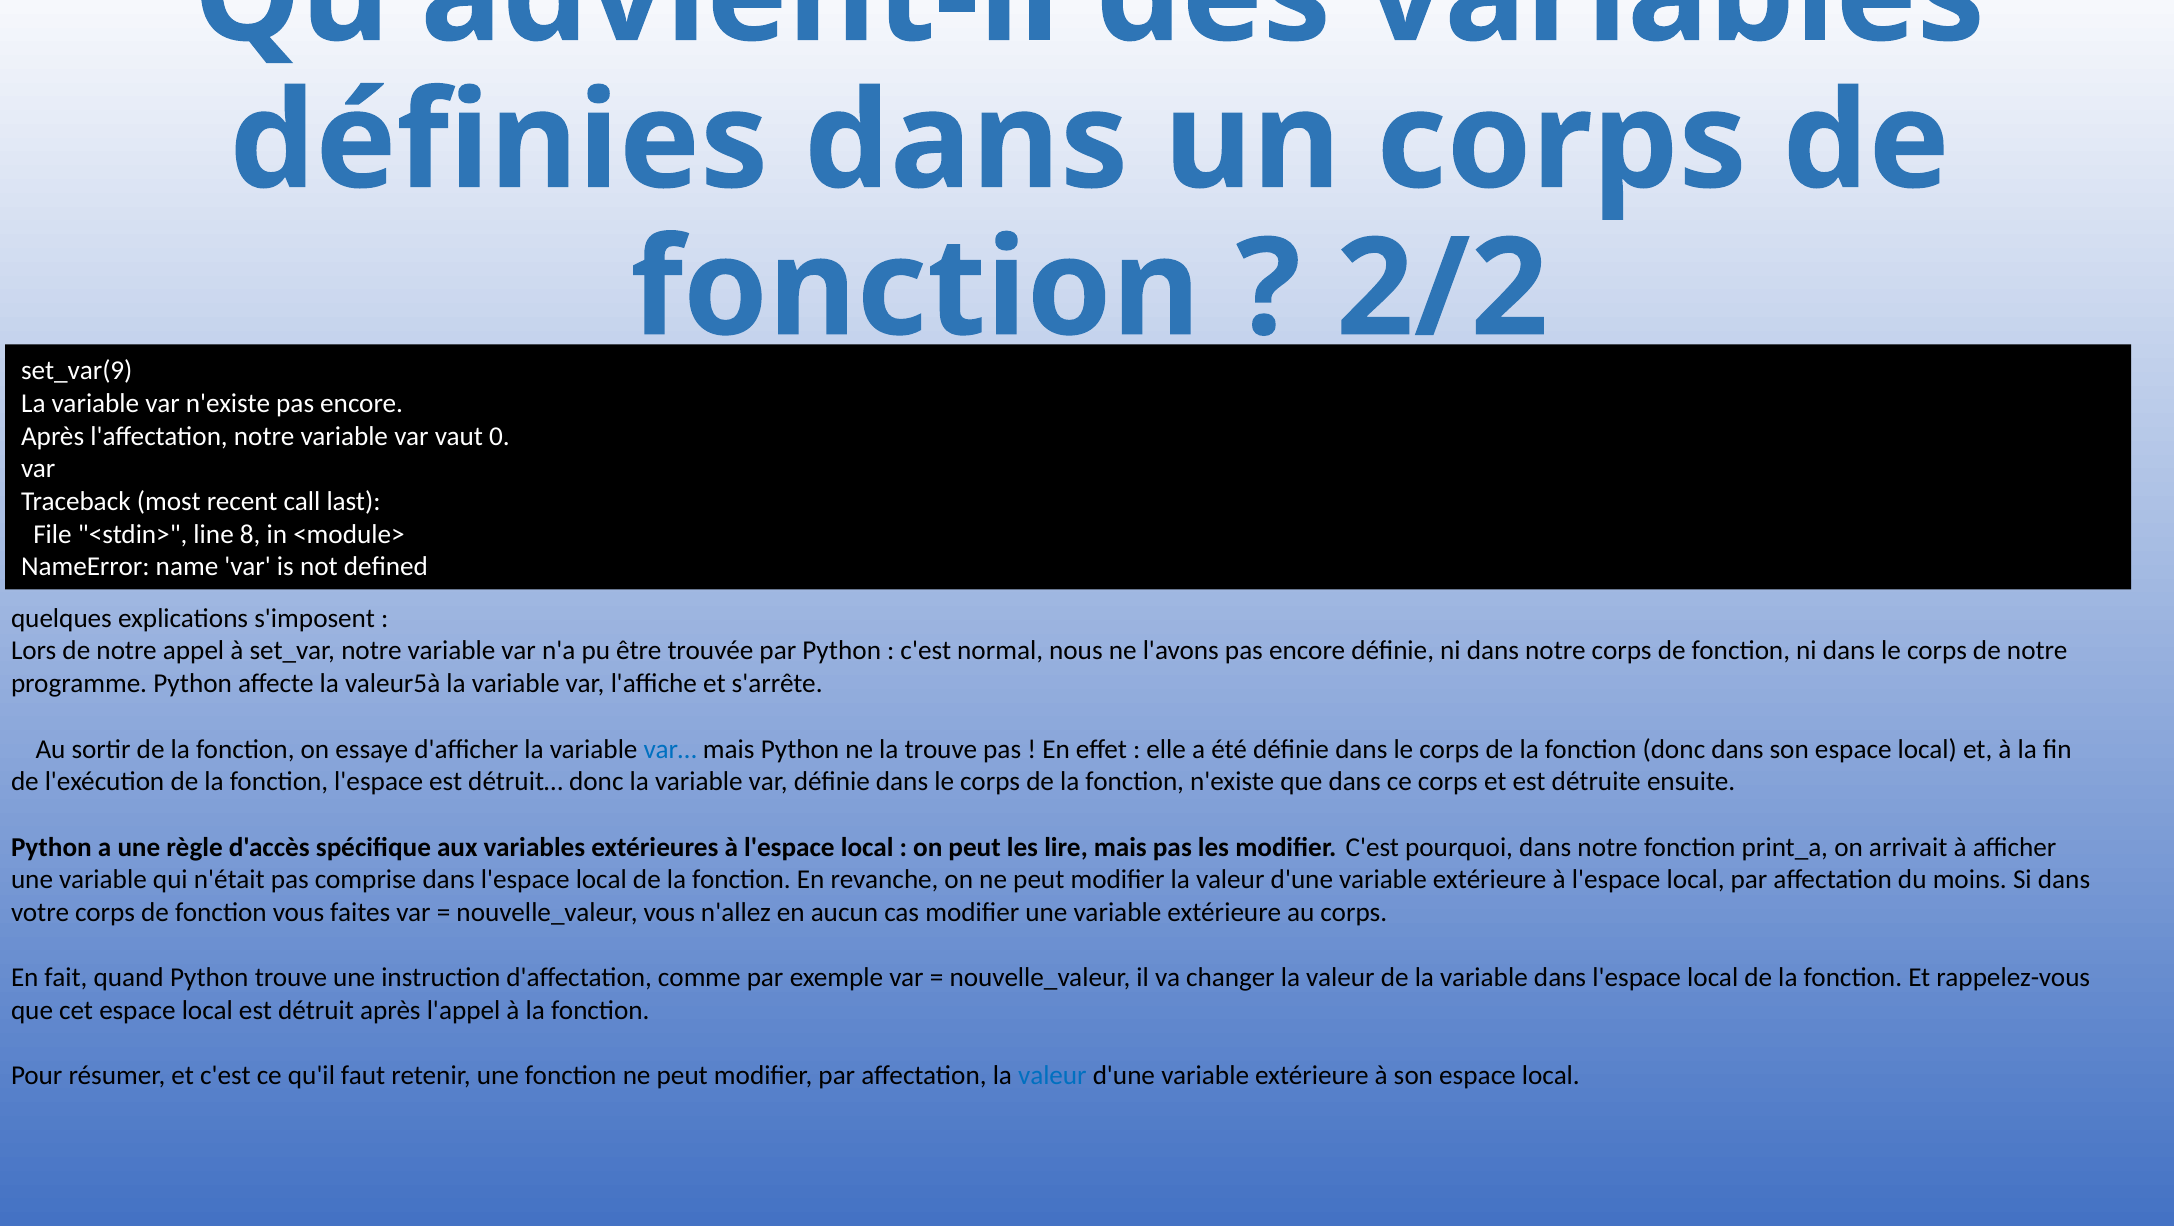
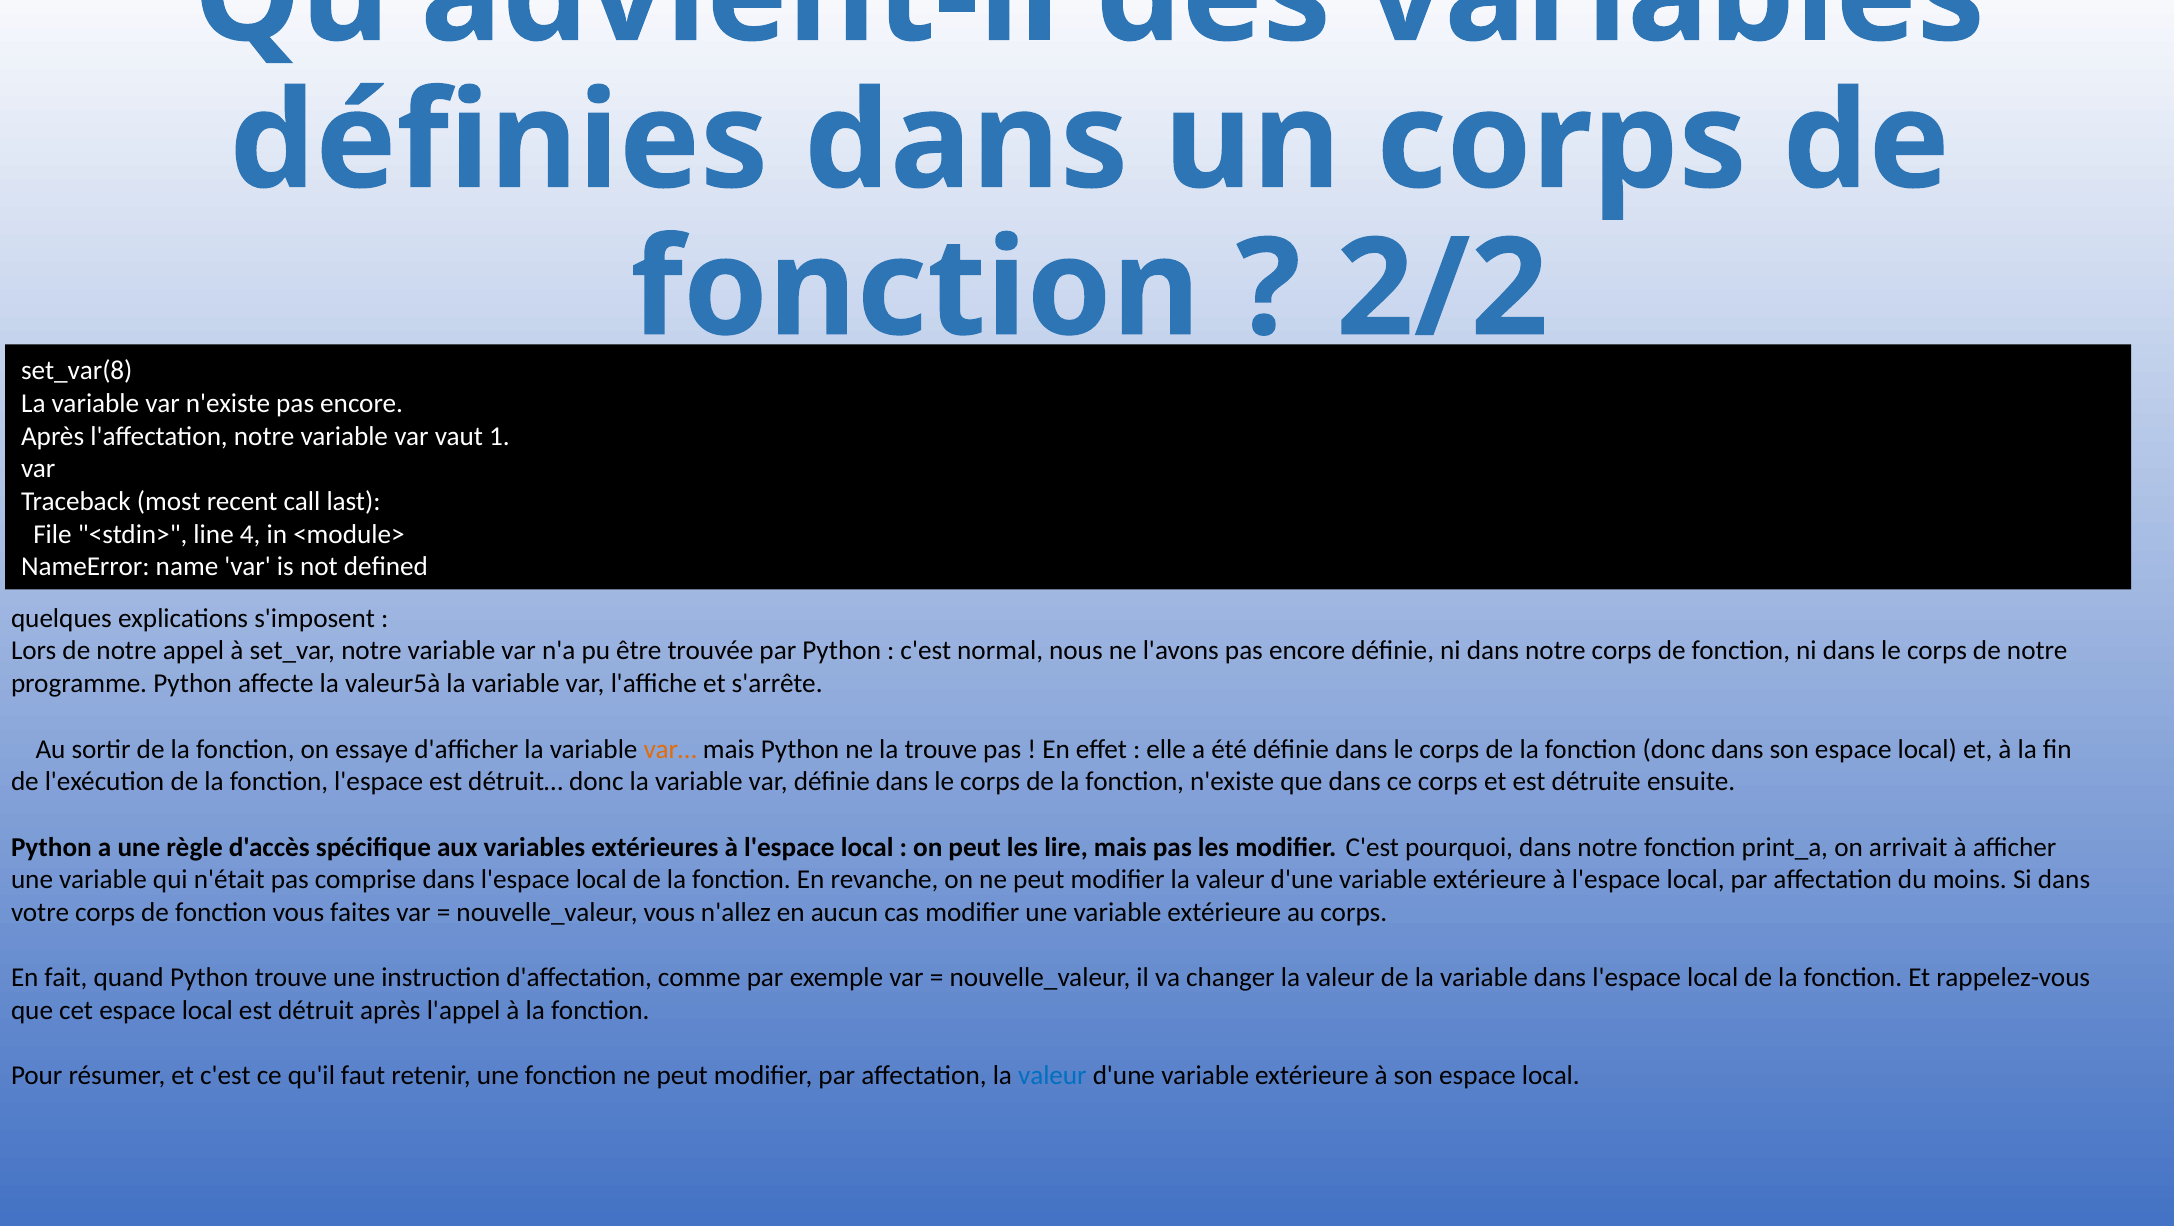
set_var(9: set_var(9 -> set_var(8
0: 0 -> 1
8: 8 -> 4
var… colour: blue -> orange
